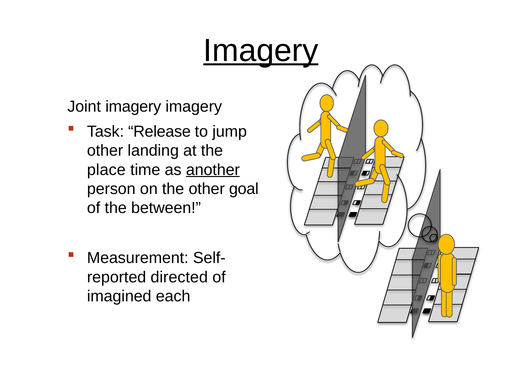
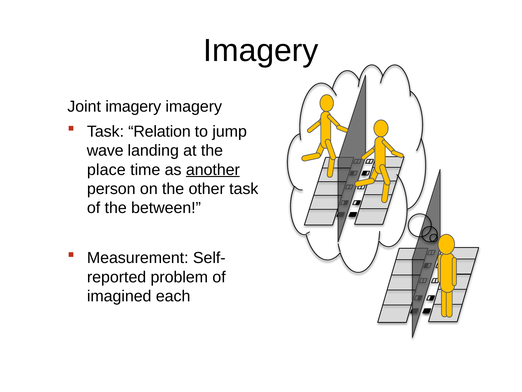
Imagery at (261, 50) underline: present -> none
Release: Release -> Relation
other at (105, 150): other -> wave
other goal: goal -> task
directed: directed -> problem
